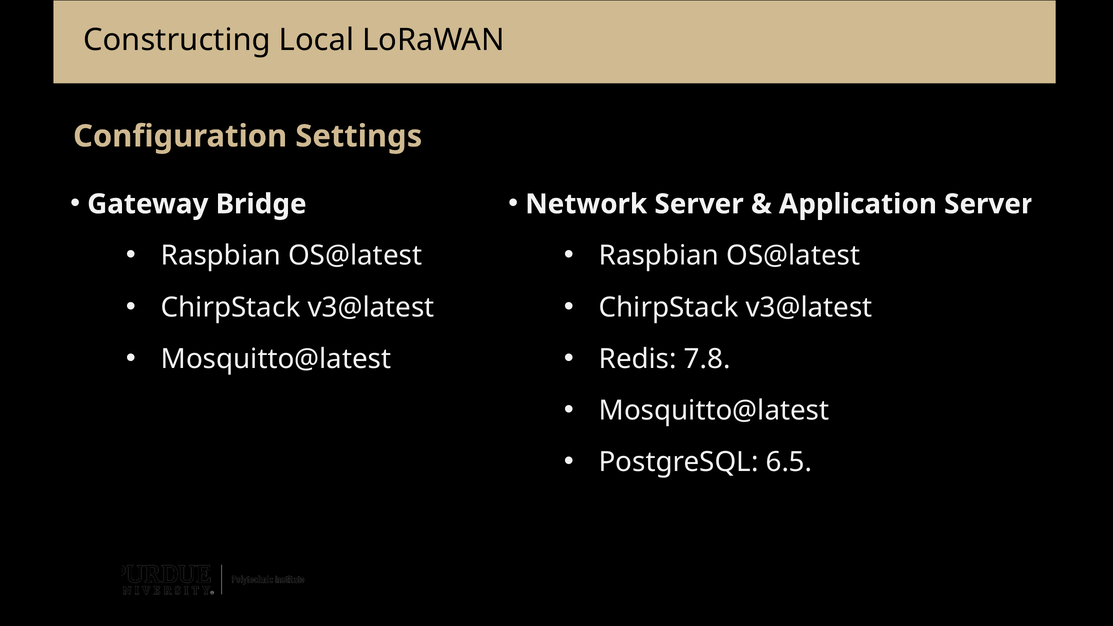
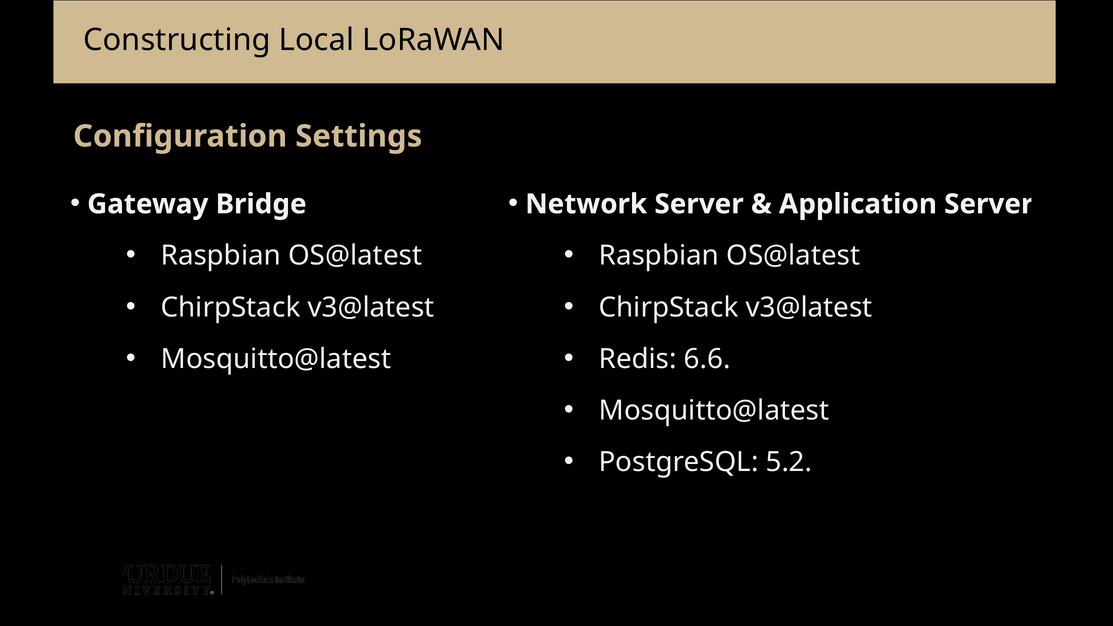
7.8: 7.8 -> 6.6
6.5: 6.5 -> 5.2
